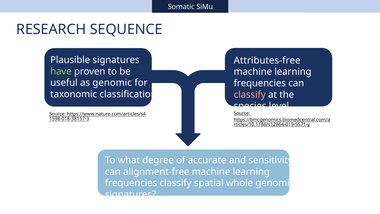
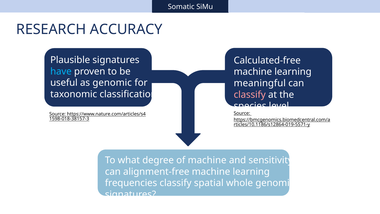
SEQUENCE: SEQUENCE -> ACCURACY
Attributes-free: Attributes-free -> Calculated-free
have colour: light green -> light blue
frequencies at (260, 83): frequencies -> meaningful
of accurate: accurate -> machine
